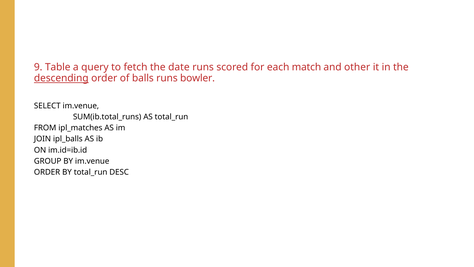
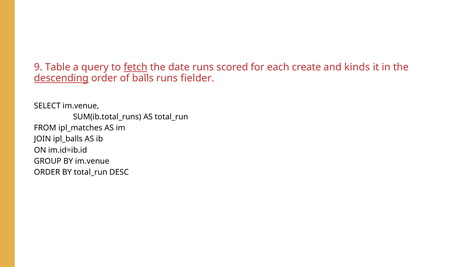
fetch underline: none -> present
match: match -> create
other: other -> kinds
bowler: bowler -> fielder
